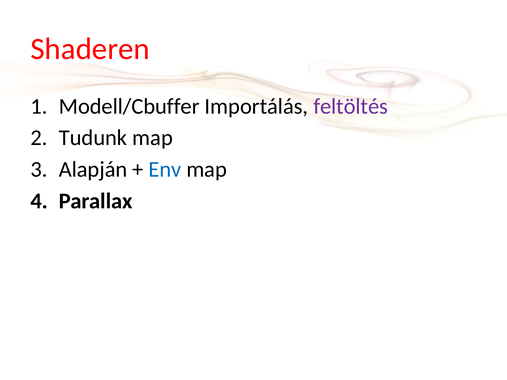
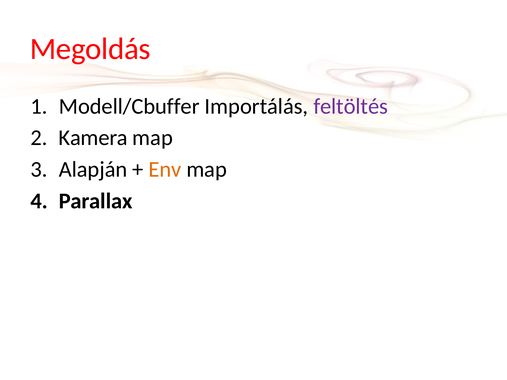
Shaderen: Shaderen -> Megoldás
Tudunk: Tudunk -> Kamera
Env colour: blue -> orange
